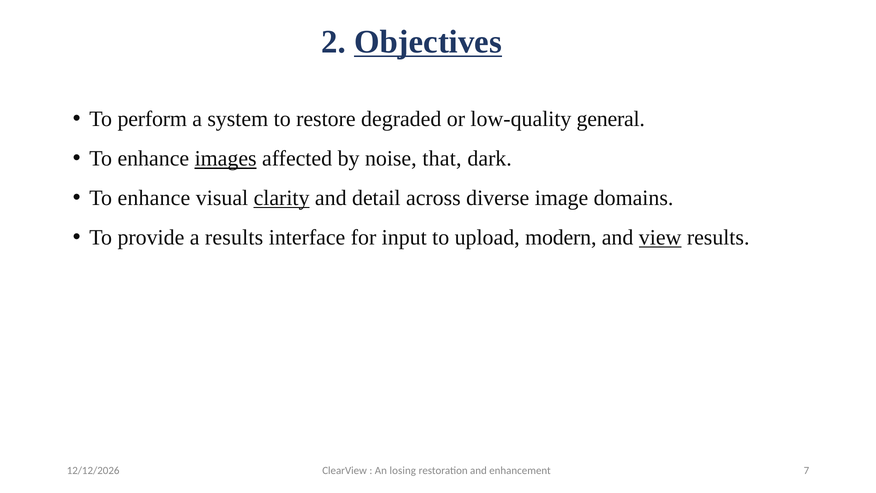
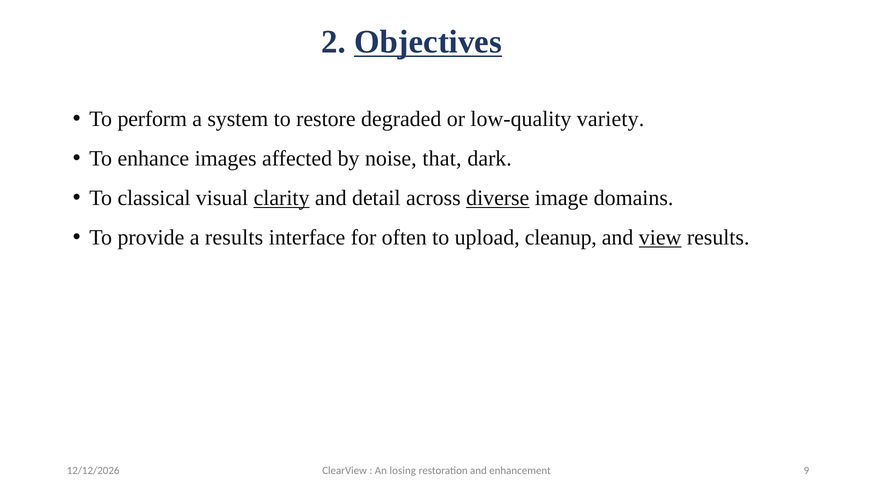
general: general -> variety
images underline: present -> none
enhance at (154, 198): enhance -> classical
diverse underline: none -> present
input: input -> often
modern: modern -> cleanup
7: 7 -> 9
